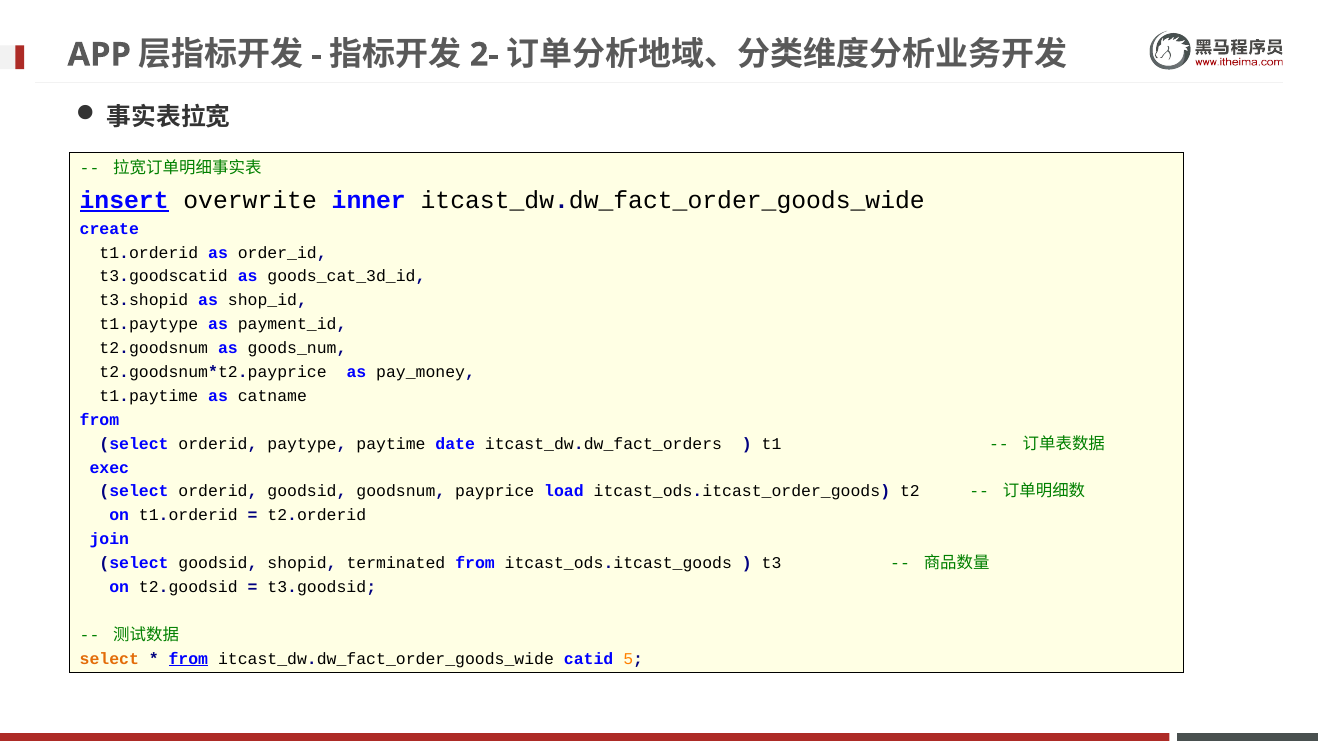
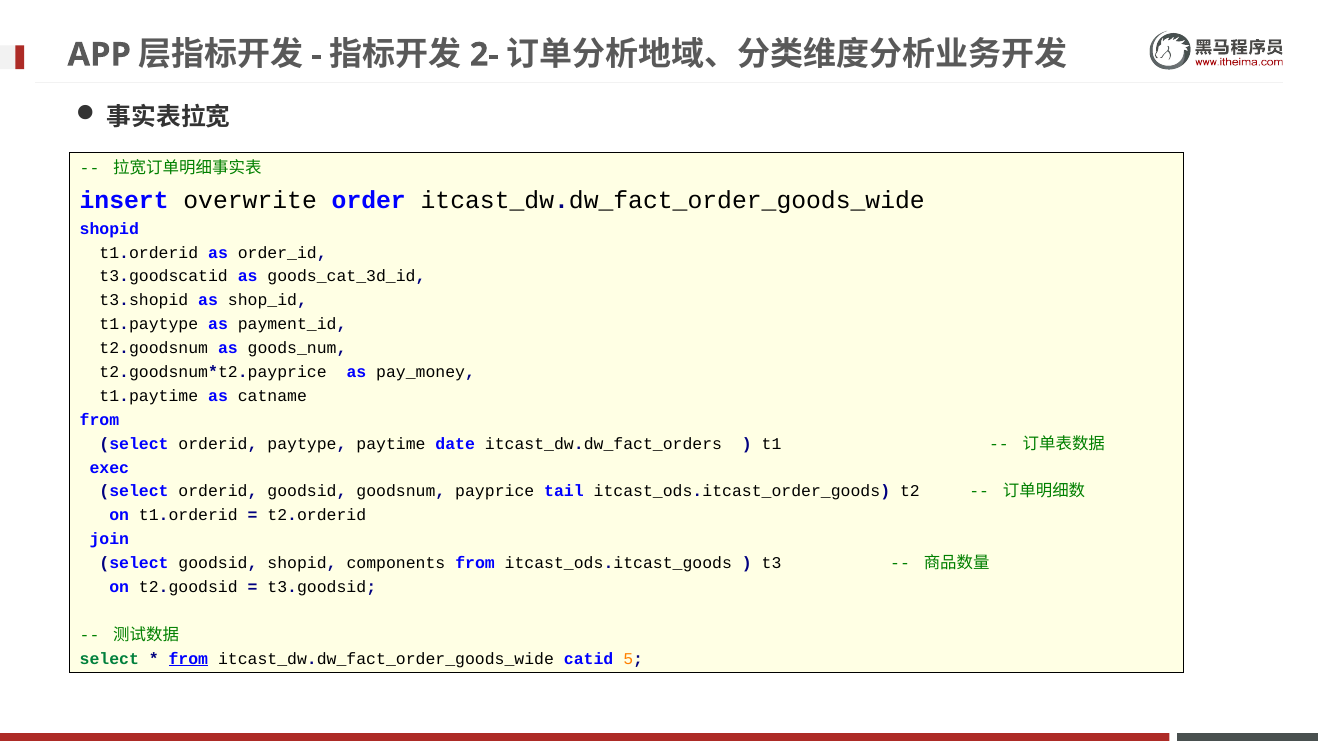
insert underline: present -> none
inner: inner -> order
create at (109, 229): create -> shopid
load: load -> tail
terminated: terminated -> components
select at (109, 659) colour: orange -> green
